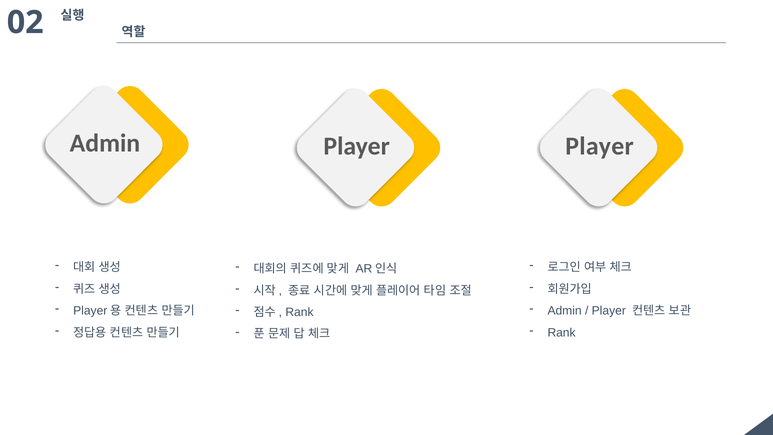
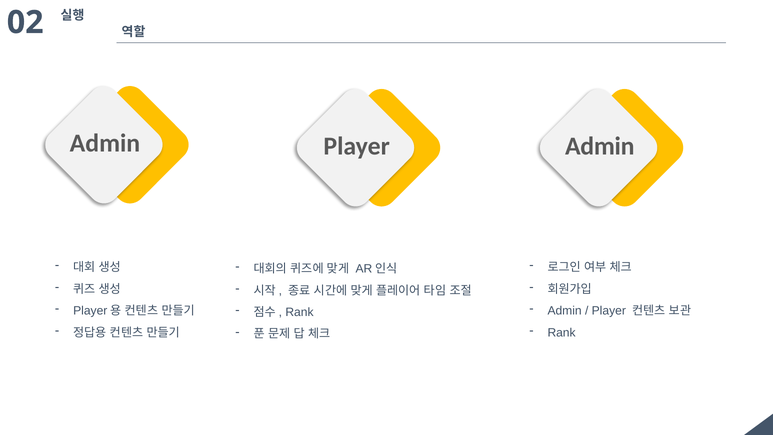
Player Player: Player -> Admin
